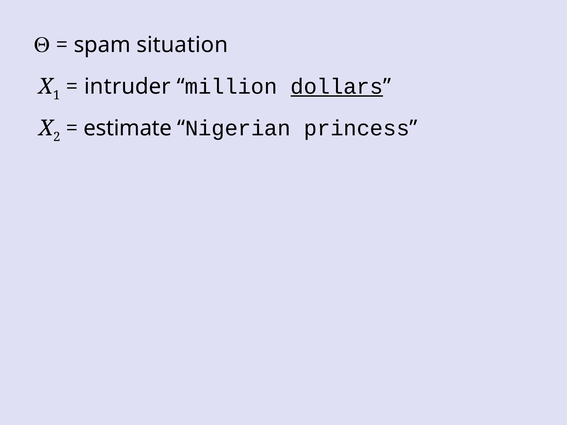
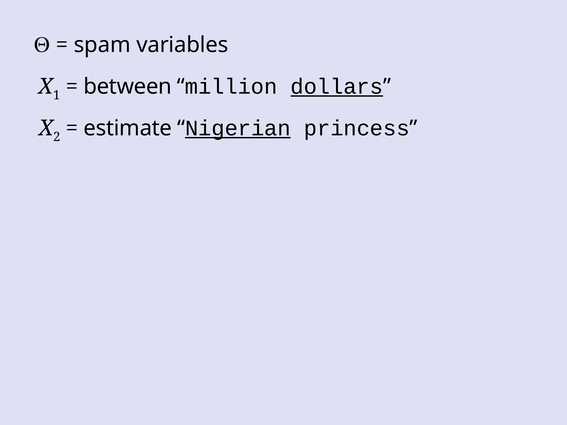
situation: situation -> variables
intruder: intruder -> between
Nigerian underline: none -> present
